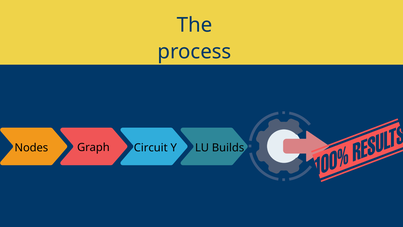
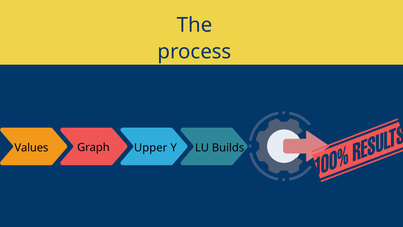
Nodes: Nodes -> Values
Circuit: Circuit -> Upper
